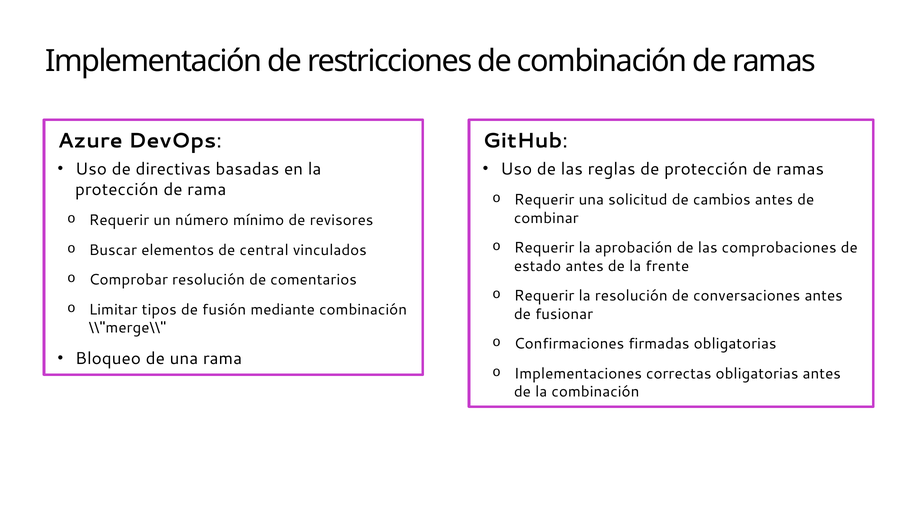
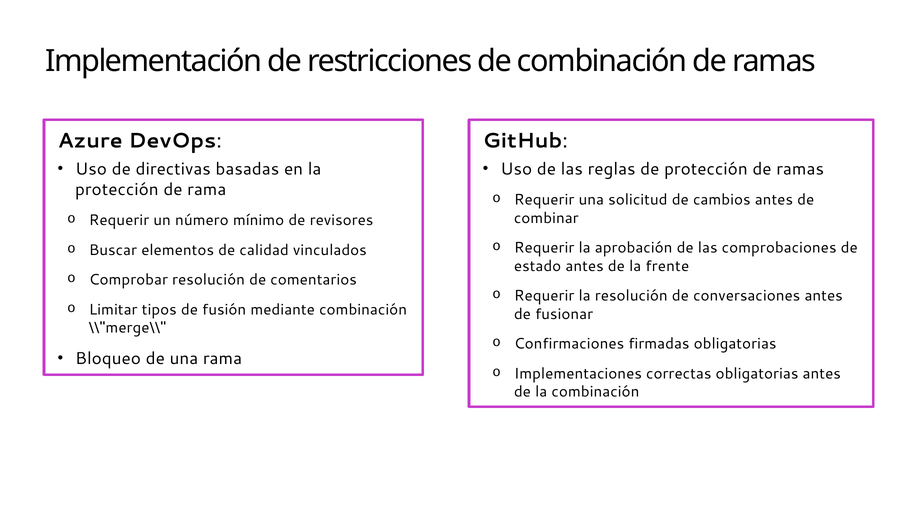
central: central -> calidad
